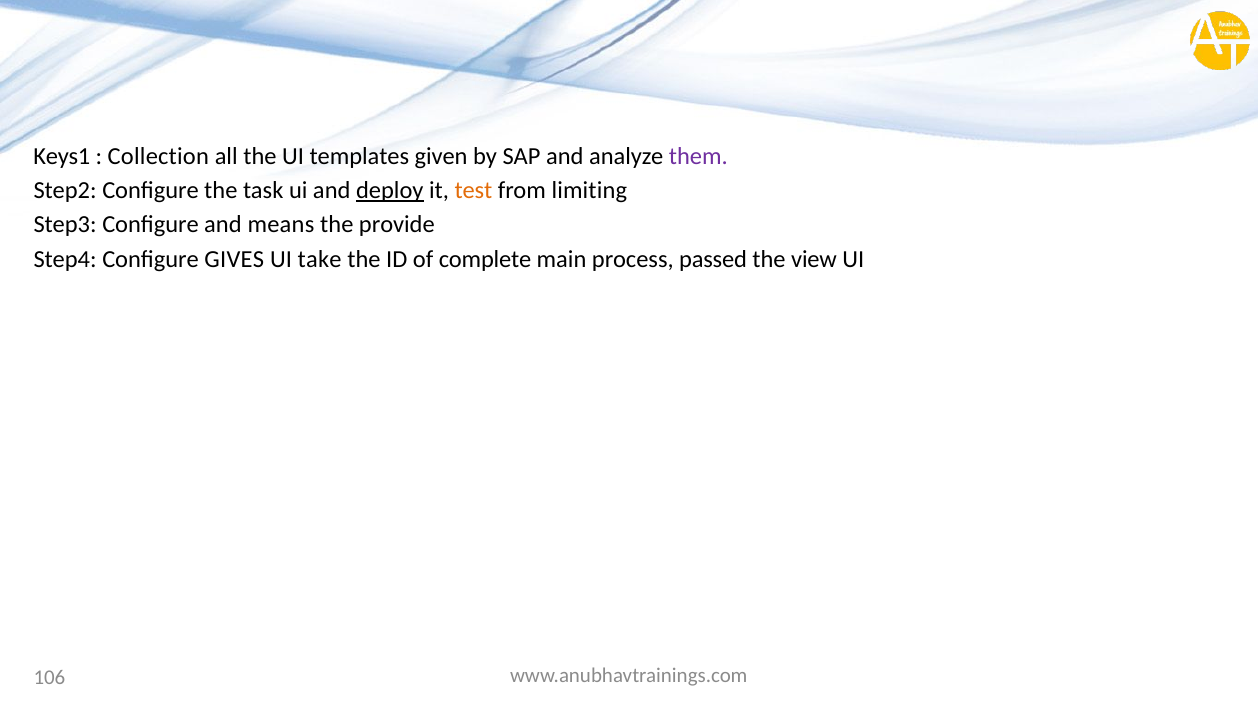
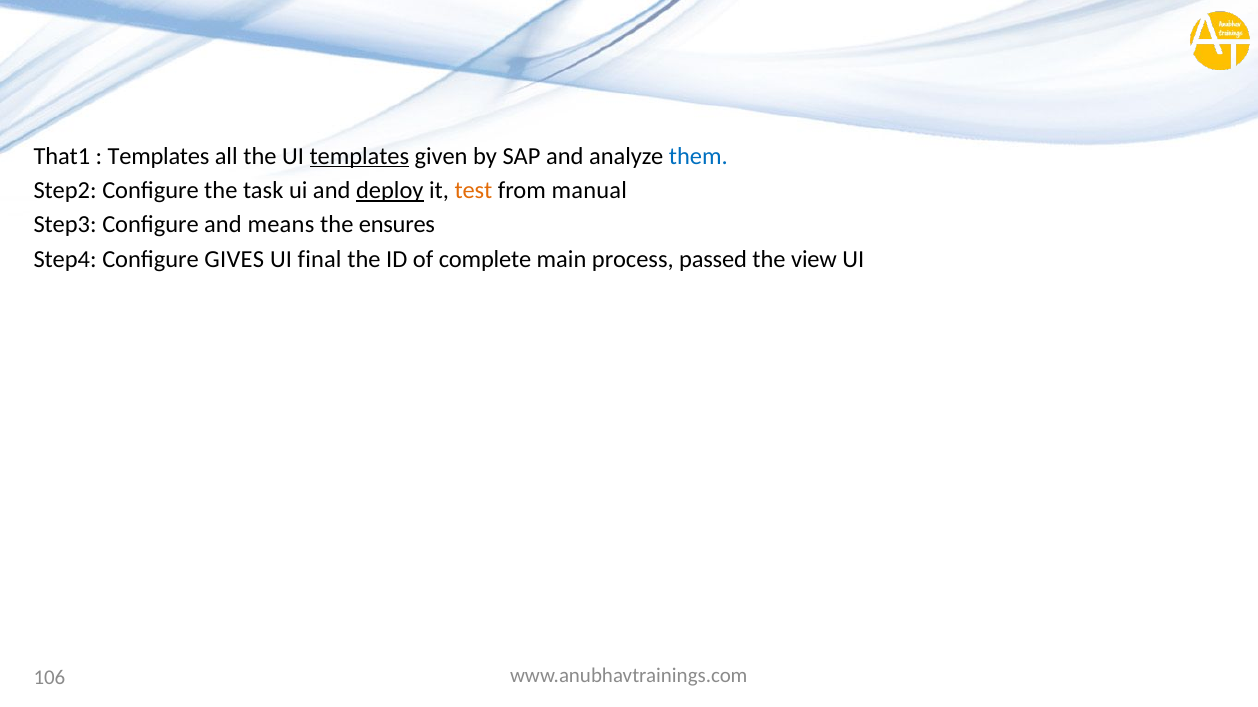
Keys1: Keys1 -> That1
Collection at (158, 156): Collection -> Templates
templates at (359, 156) underline: none -> present
them colour: purple -> blue
limiting: limiting -> manual
provide: provide -> ensures
take: take -> final
